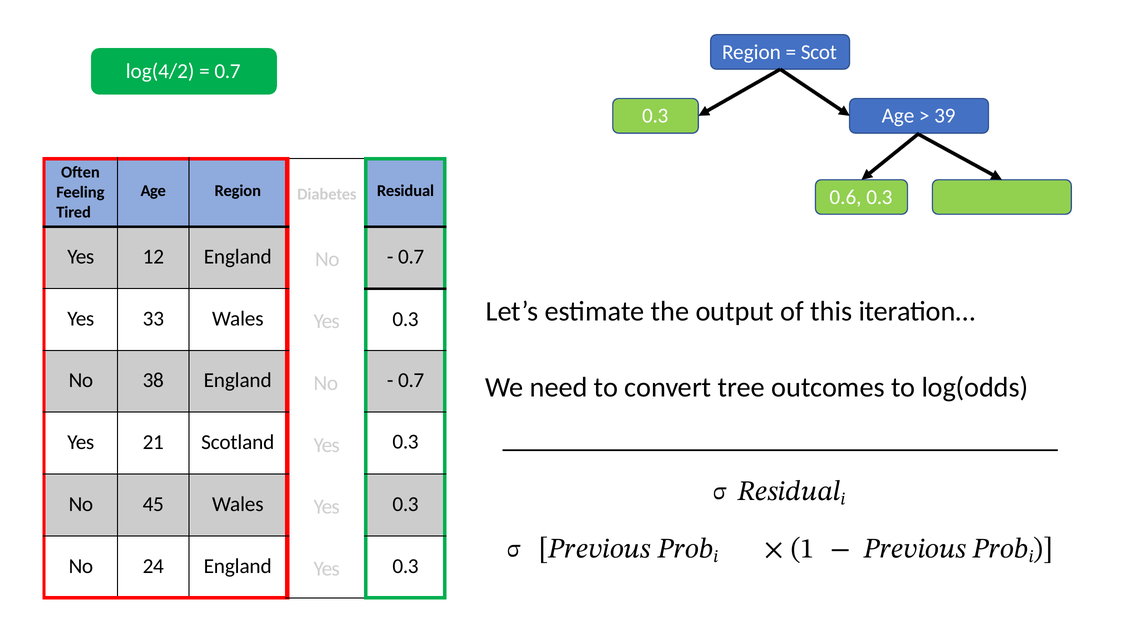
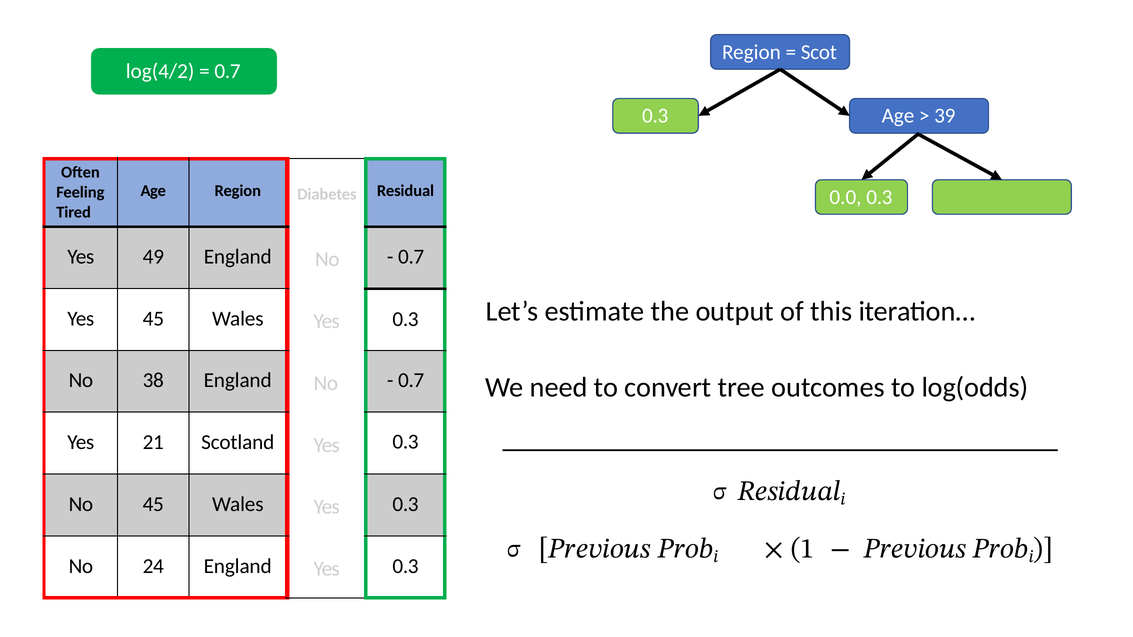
0.6: 0.6 -> 0.0
12: 12 -> 49
Yes 33: 33 -> 45
